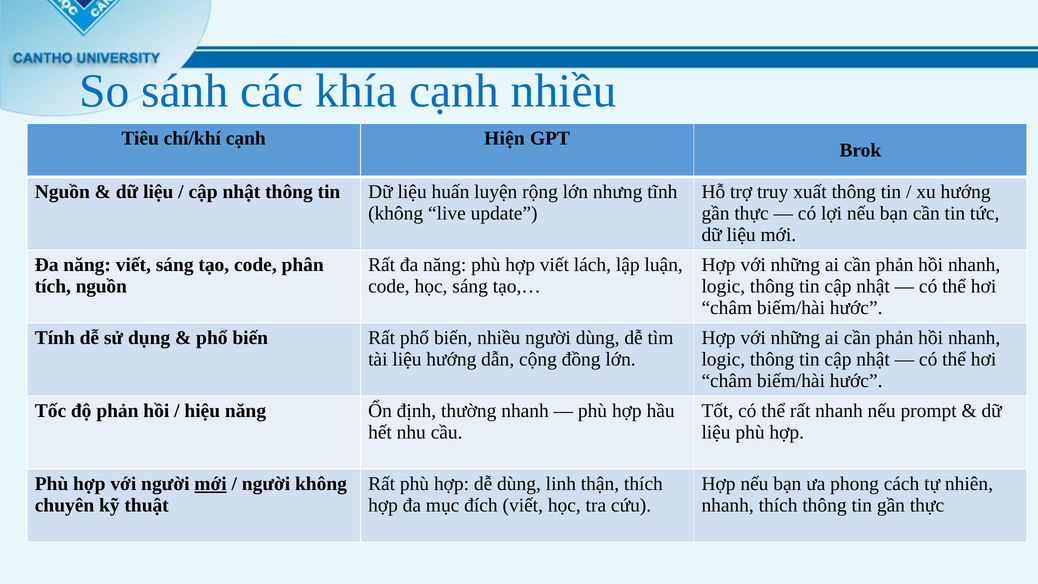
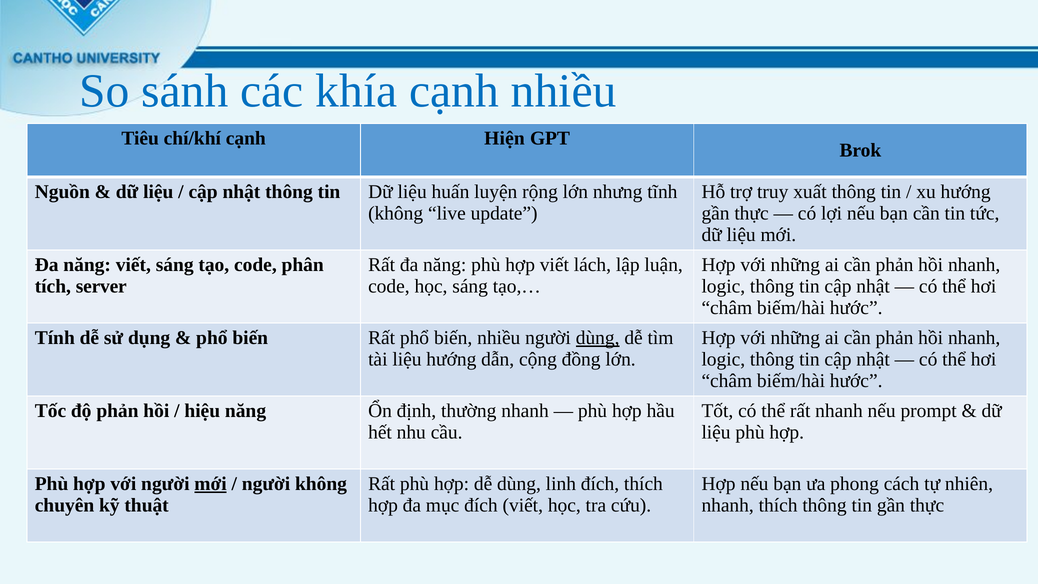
tích nguồn: nguồn -> server
dùng at (598, 338) underline: none -> present
linh thận: thận -> đích
